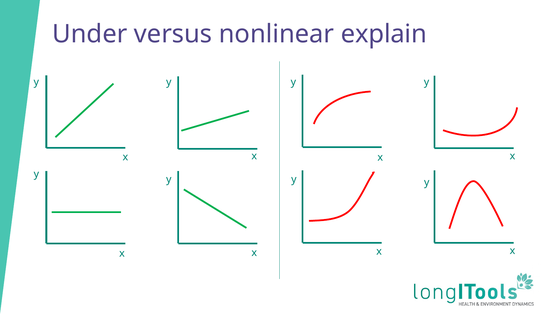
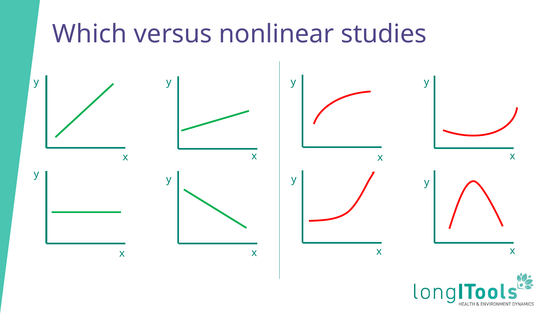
Under: Under -> Which
explain: explain -> studies
